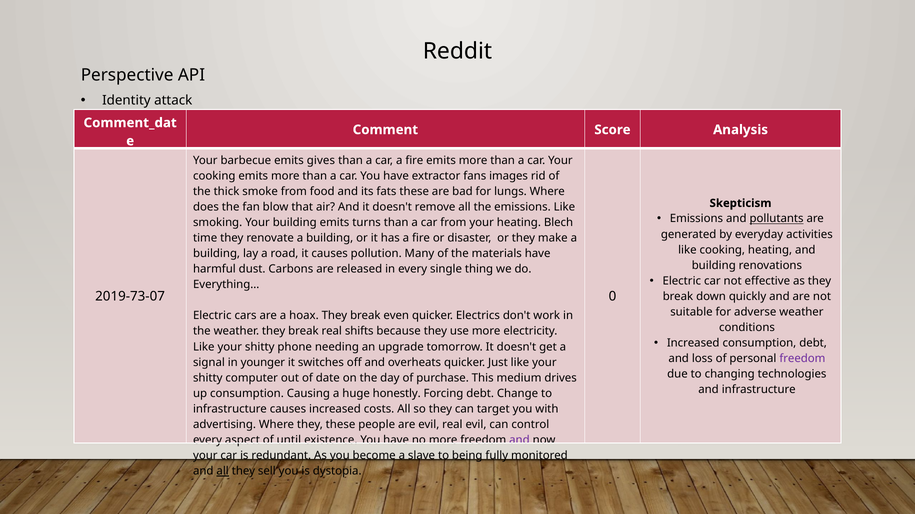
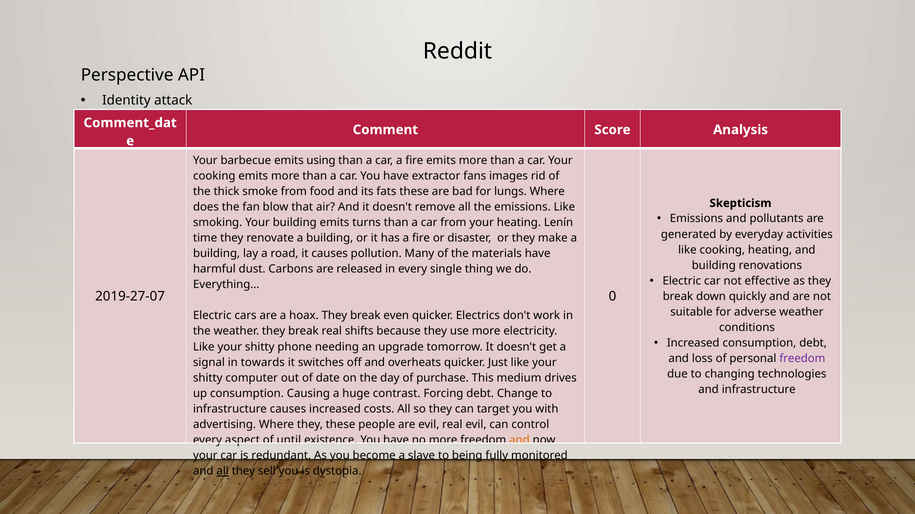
gives: gives -> using
pollutants underline: present -> none
Blech: Blech -> Lenín
2019-73-07: 2019-73-07 -> 2019-27-07
younger: younger -> towards
honestly: honestly -> contrast
and at (519, 441) colour: purple -> orange
